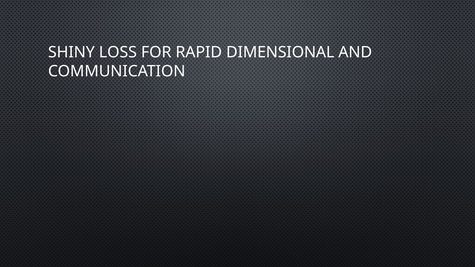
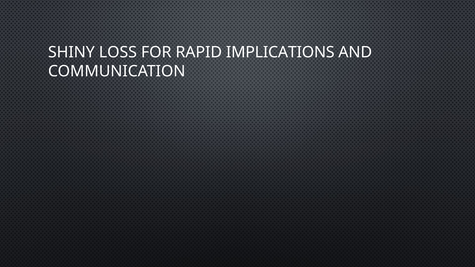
DIMENSIONAL: DIMENSIONAL -> IMPLICATIONS
